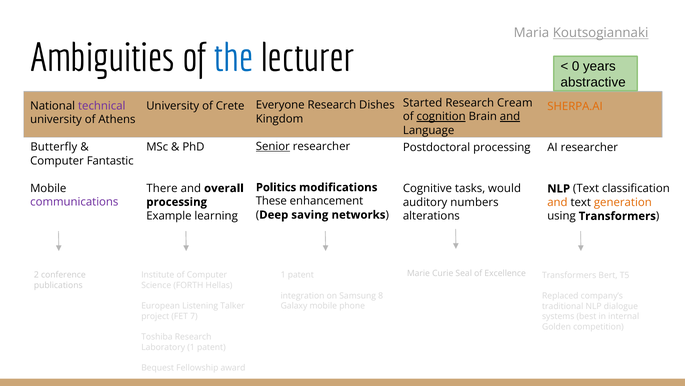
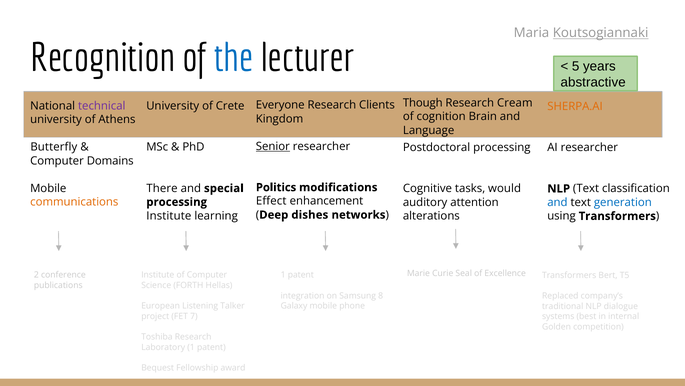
Ambiguities: Ambiguities -> Recognition
0: 0 -> 5
Started: Started -> Though
Dishes: Dishes -> Clients
cognition underline: present -> none
and at (510, 116) underline: present -> none
Fantastic: Fantastic -> Domains
overall: overall -> special
These: These -> Effect
communications colour: purple -> orange
numbers: numbers -> attention
and at (557, 202) colour: orange -> blue
generation colour: orange -> blue
saving: saving -> dishes
Example at (169, 215): Example -> Institute
